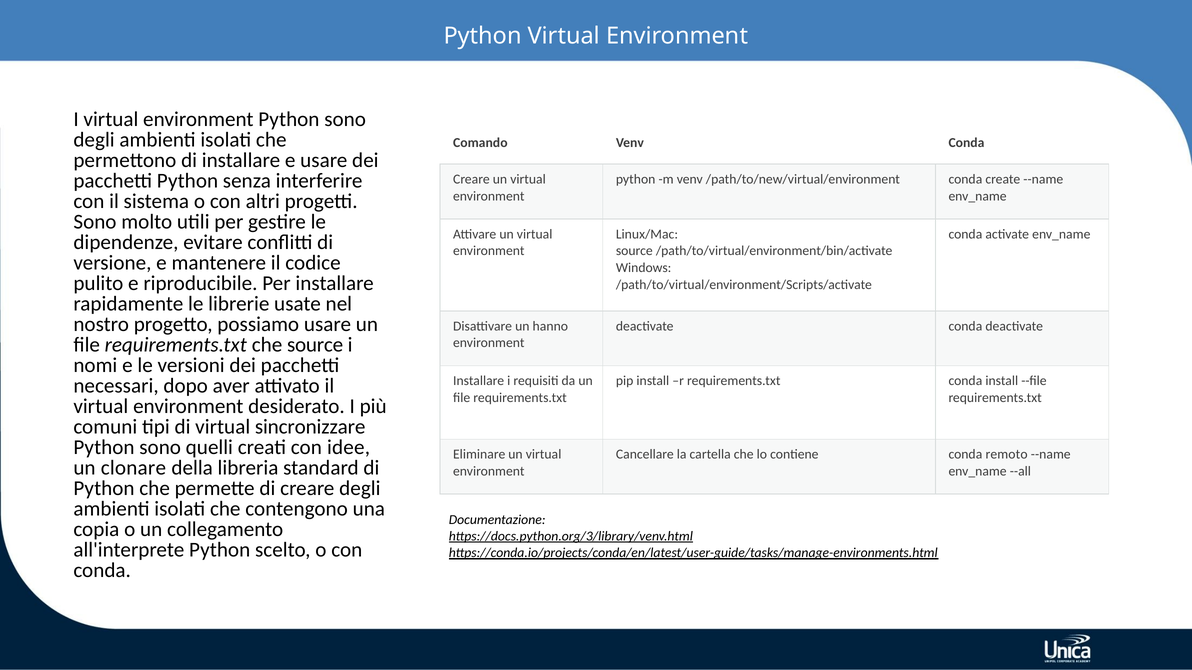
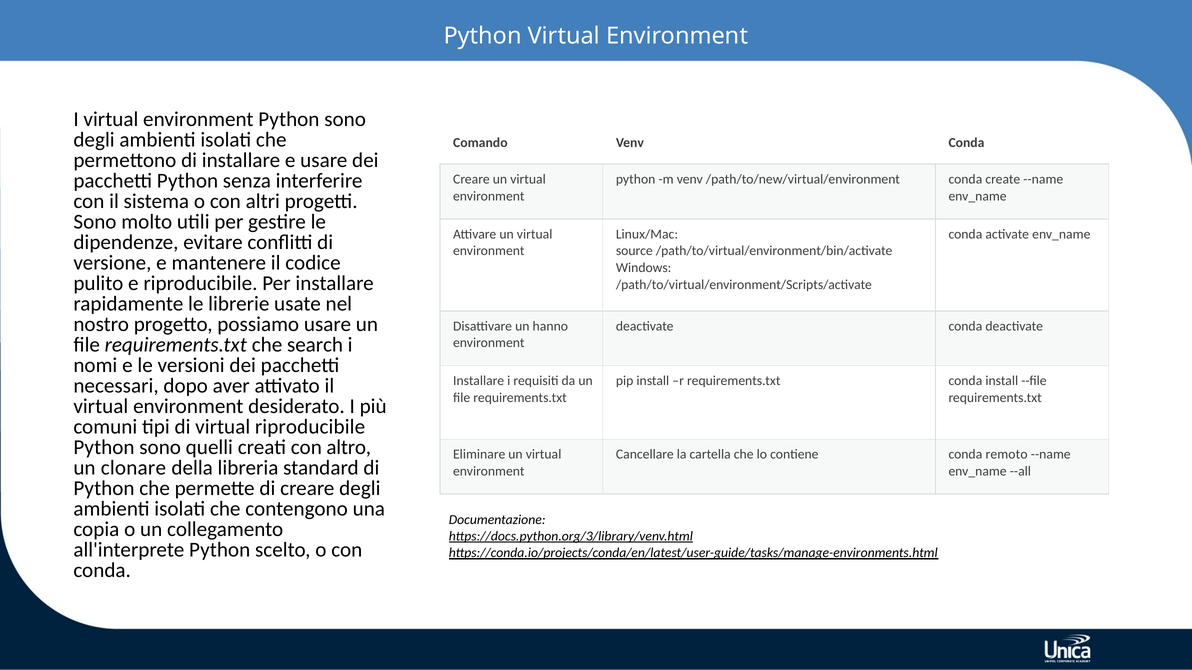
che source: source -> search
virtual sincronizzare: sincronizzare -> riproducibile
idee: idee -> altro
